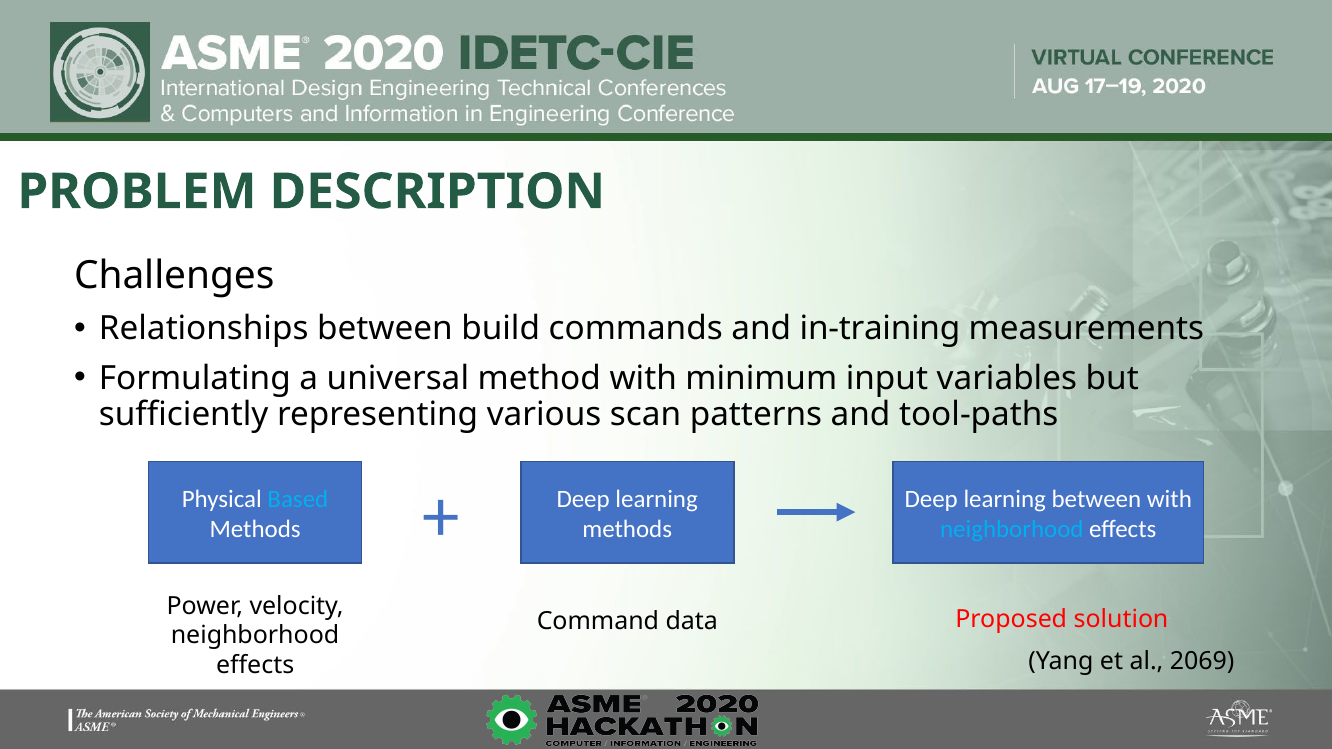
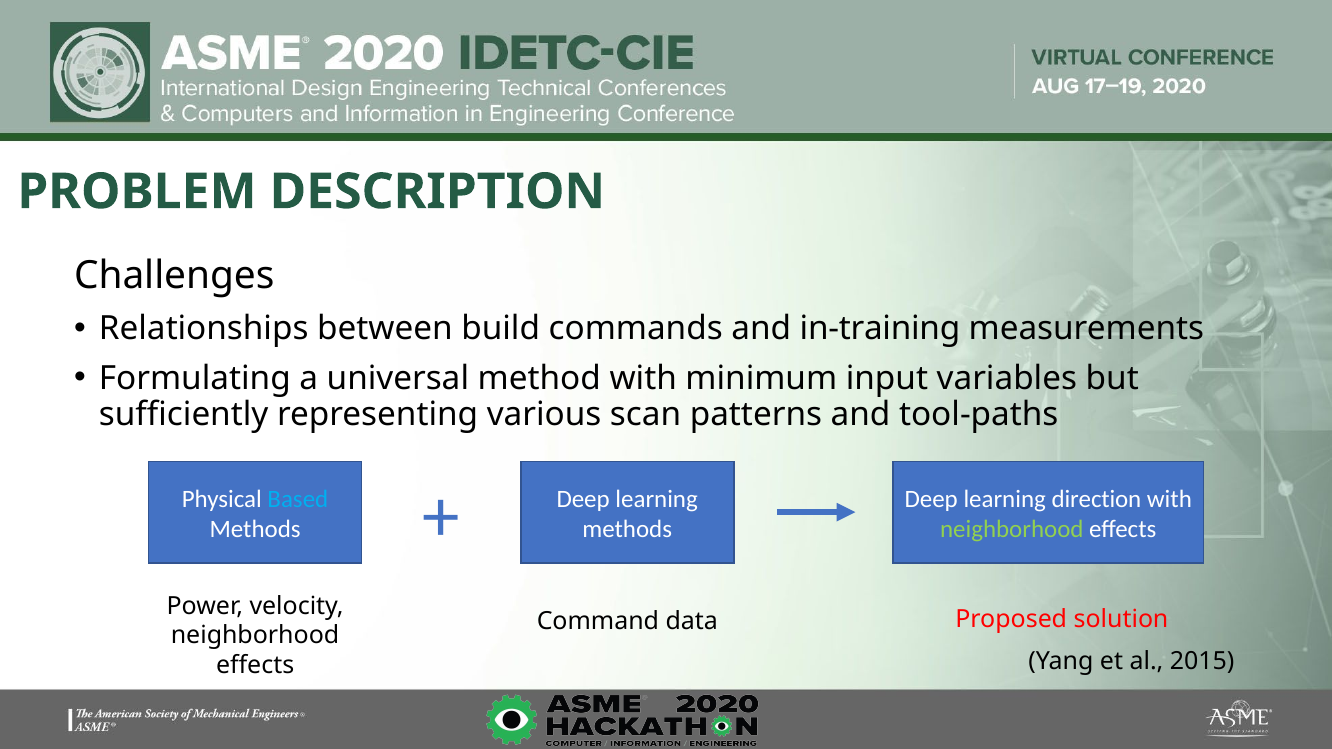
learning between: between -> direction
neighborhood at (1012, 529) colour: light blue -> light green
2069: 2069 -> 2015
